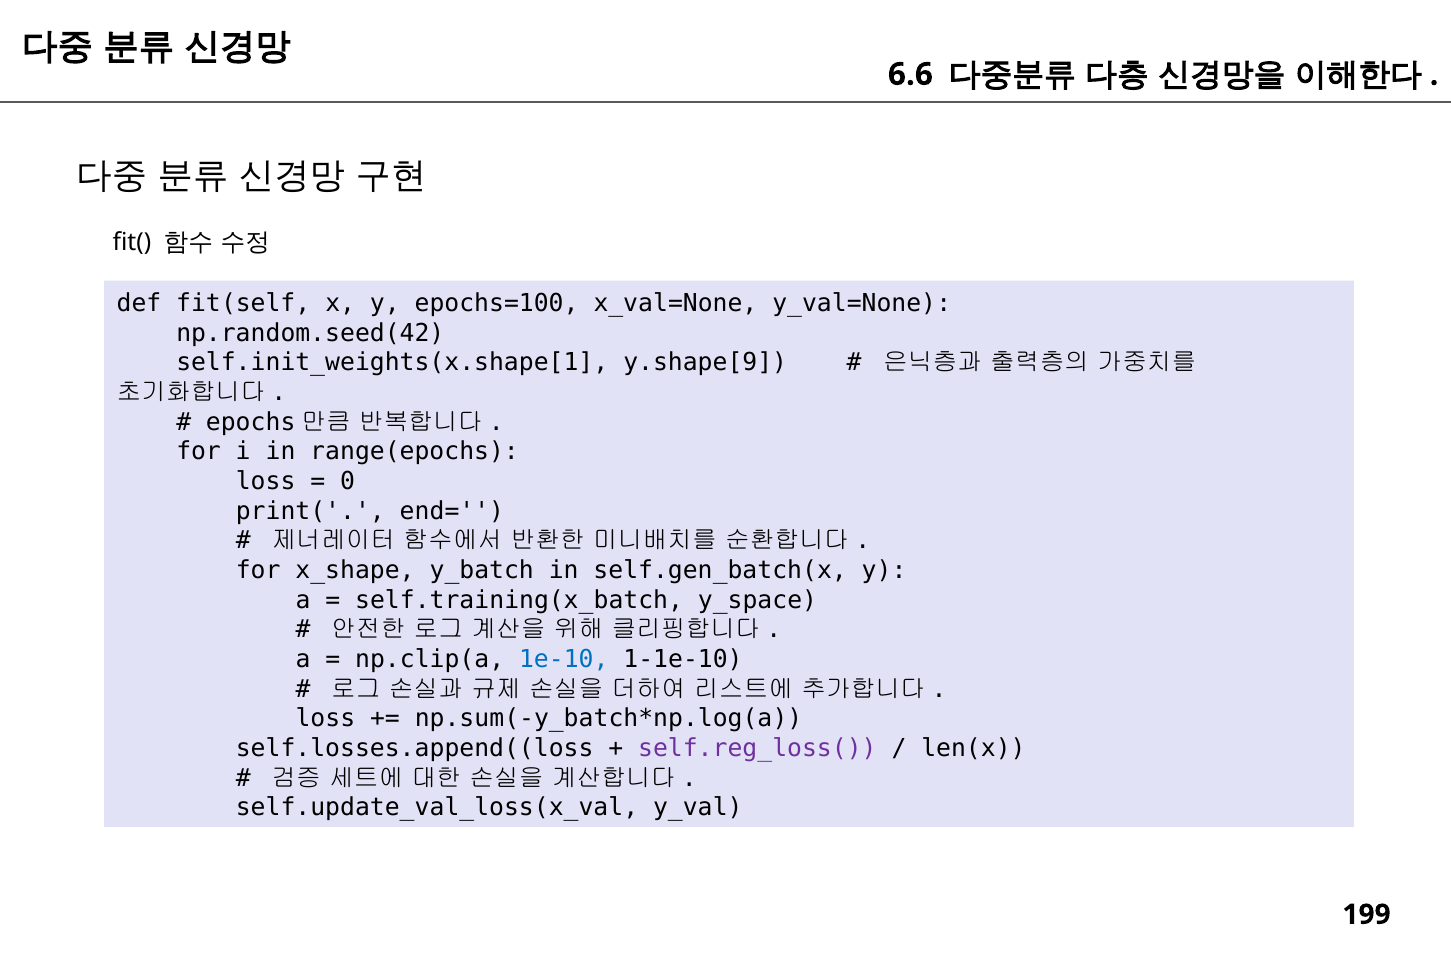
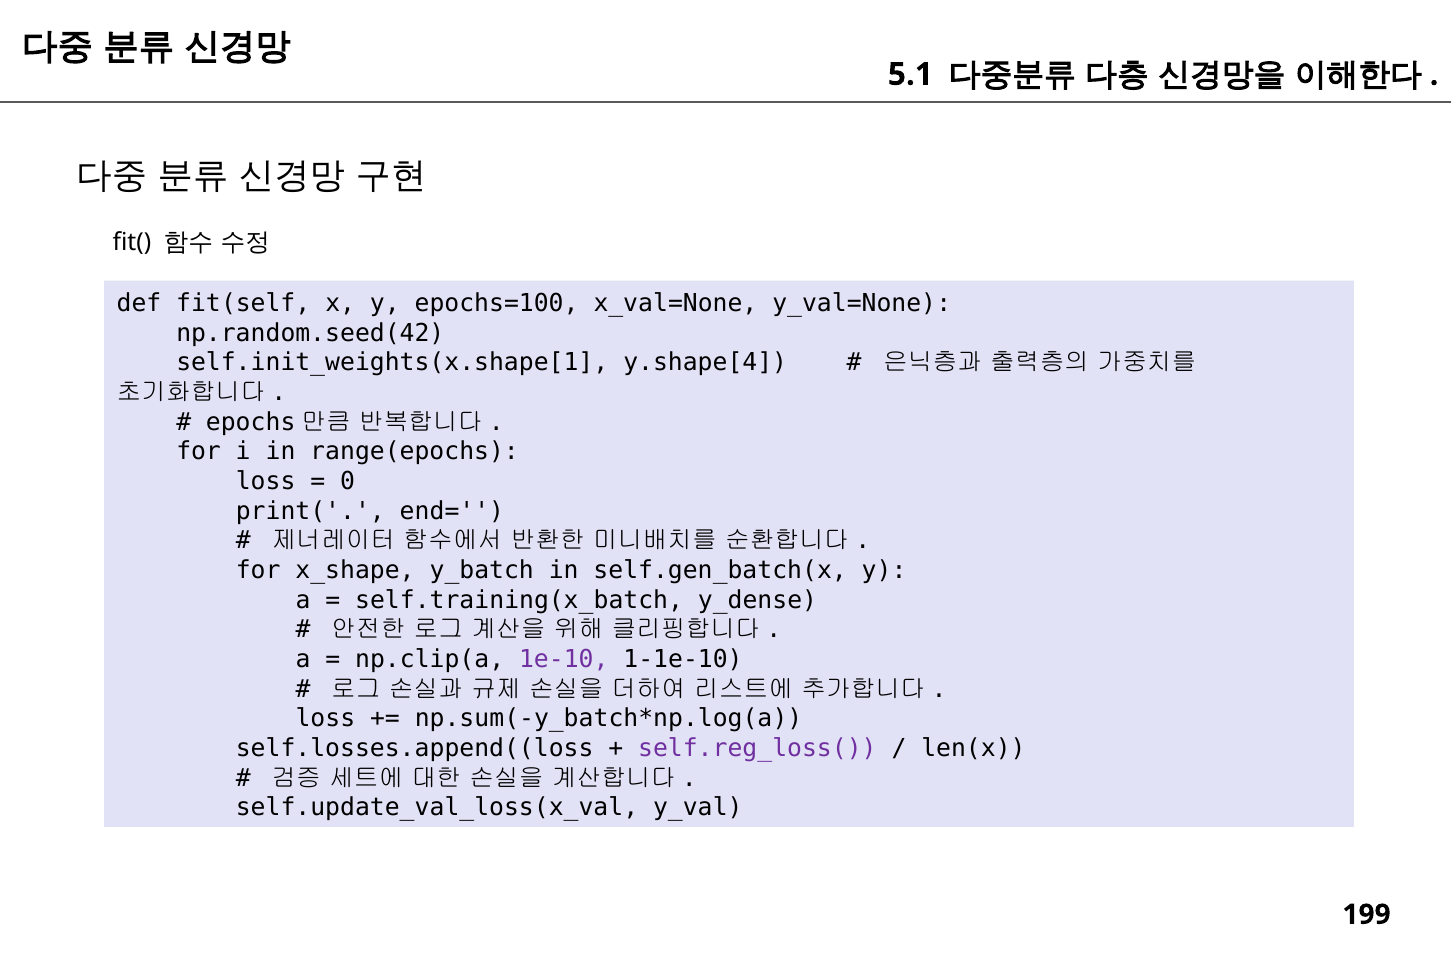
6.6: 6.6 -> 5.1
y.shape[9: y.shape[9 -> y.shape[4
y_space: y_space -> y_dense
1e-10 colour: blue -> purple
